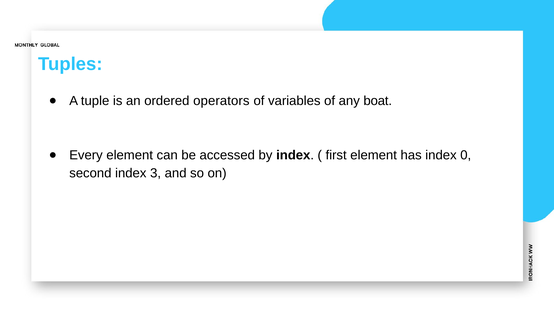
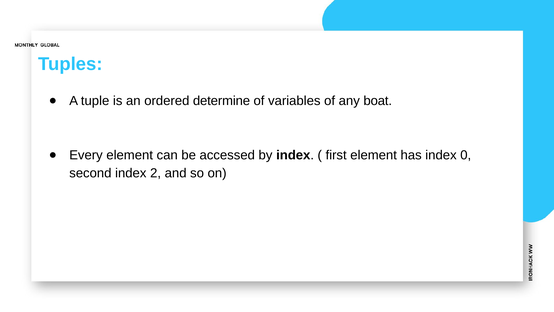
operators: operators -> determine
3: 3 -> 2
